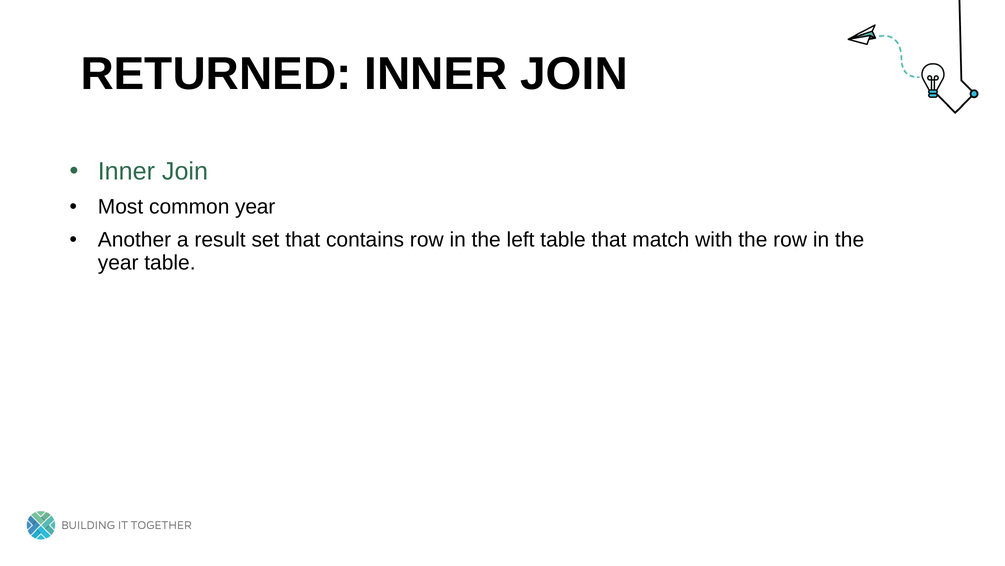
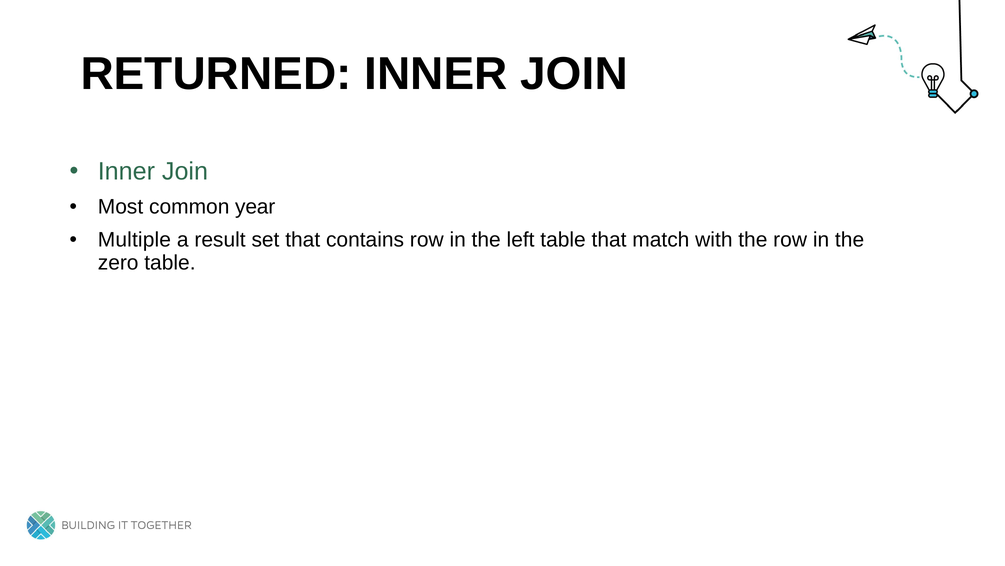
Another: Another -> Multiple
year at (118, 262): year -> zero
